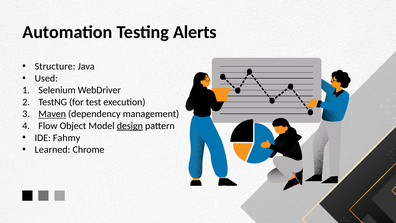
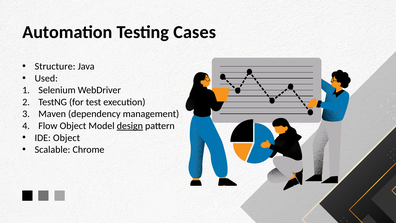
Alerts: Alerts -> Cases
Maven underline: present -> none
IDE Fahmy: Fahmy -> Object
Learned: Learned -> Scalable
